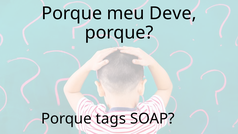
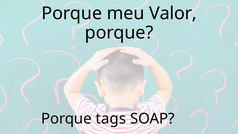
Deve: Deve -> Valor
